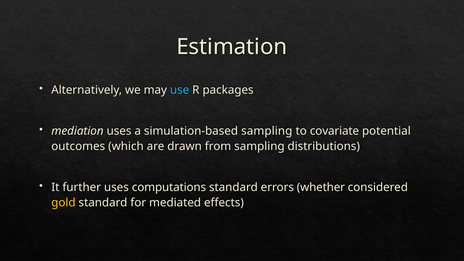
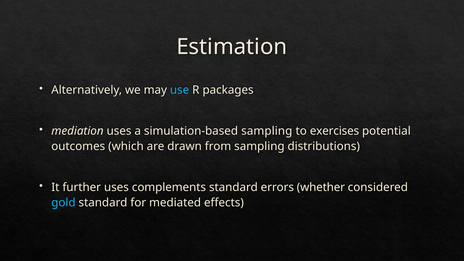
covariate: covariate -> exercises
computations: computations -> complements
gold colour: yellow -> light blue
